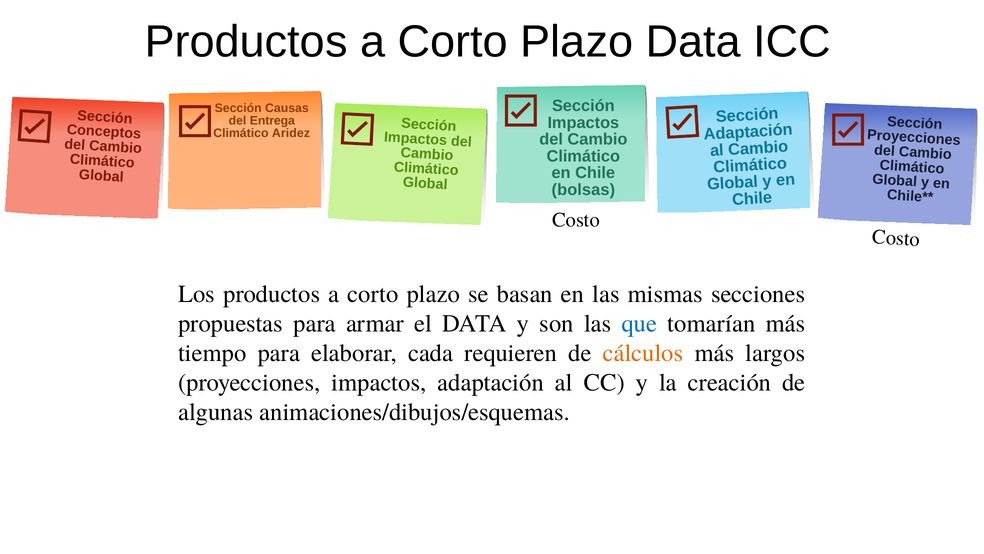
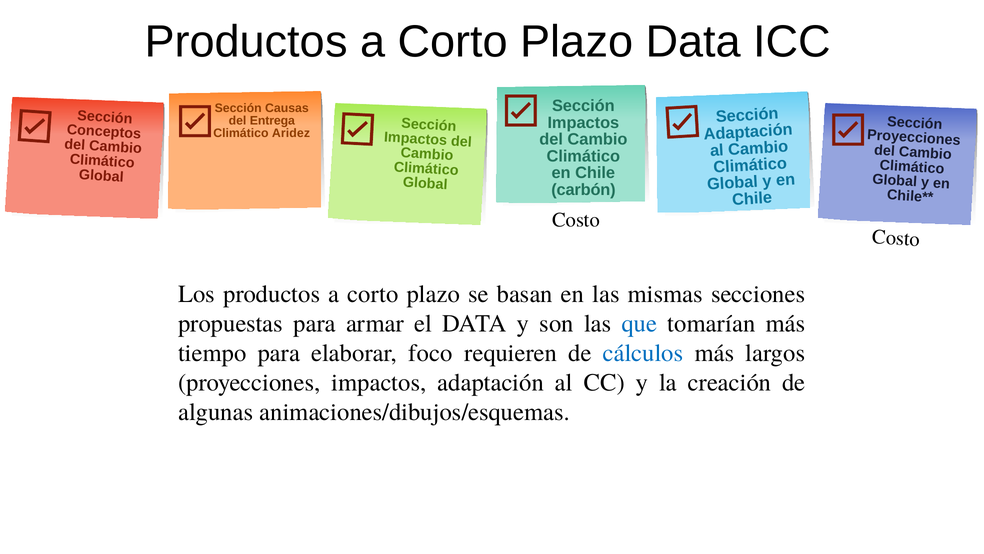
bolsas: bolsas -> carbón
cada: cada -> foco
cálculos colour: orange -> blue
